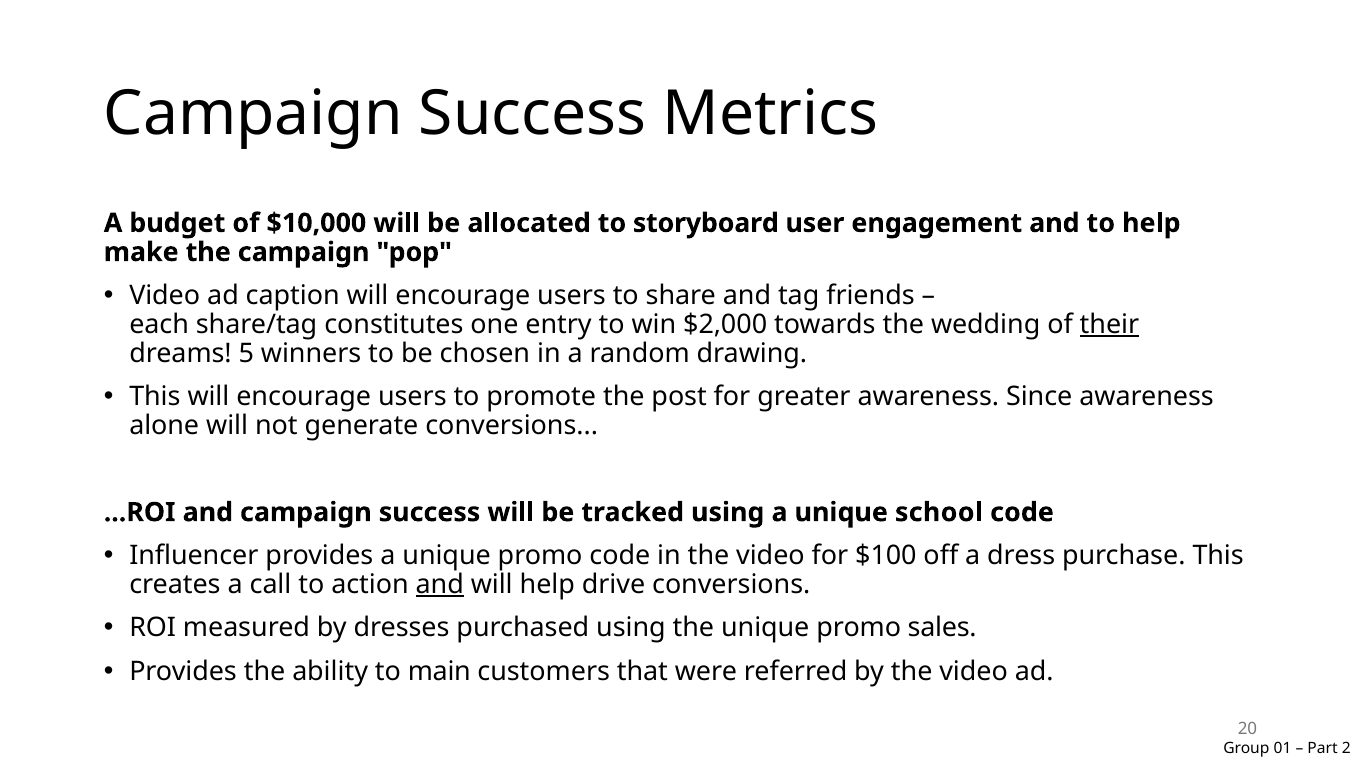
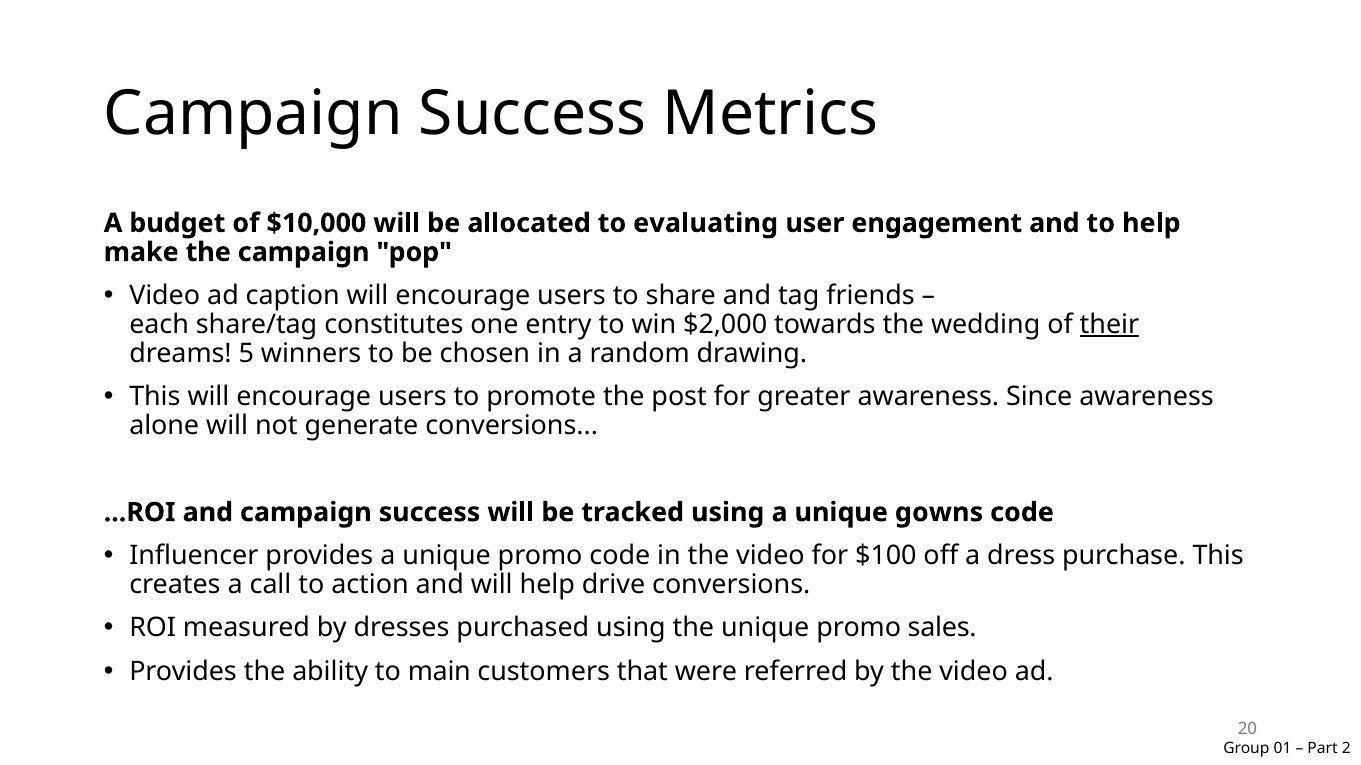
storyboard: storyboard -> evaluating
school: school -> gowns
and at (440, 585) underline: present -> none
